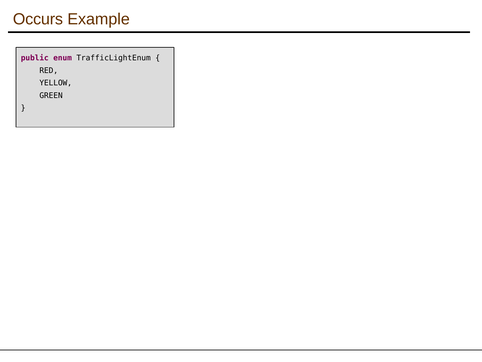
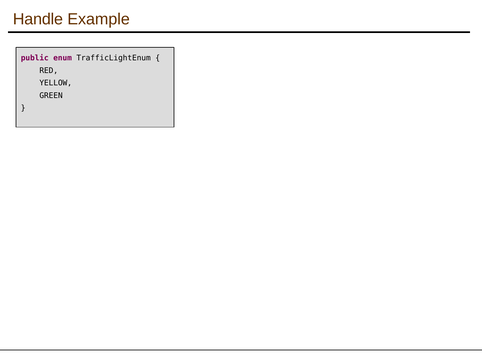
Occurs: Occurs -> Handle
